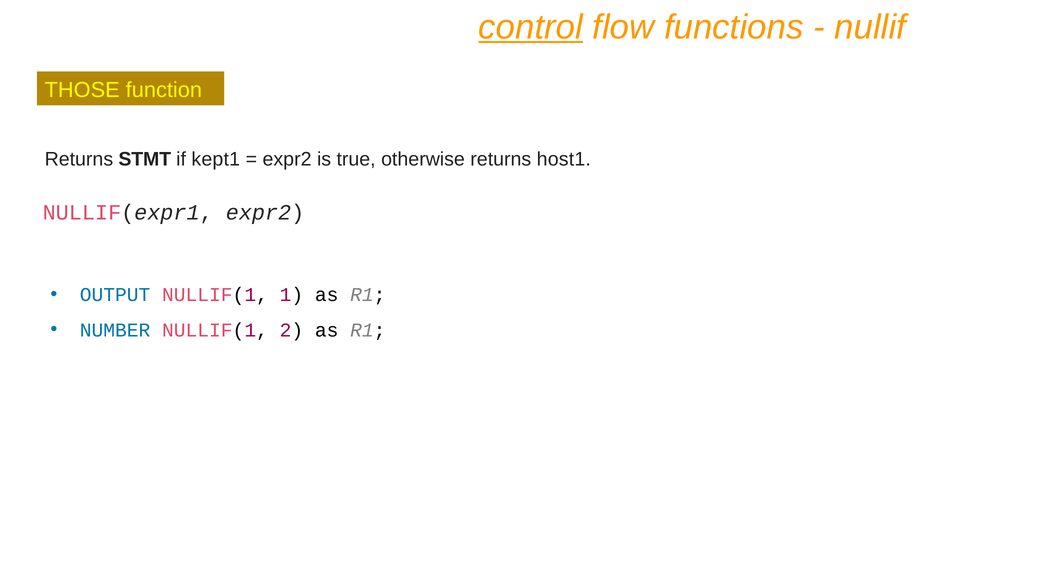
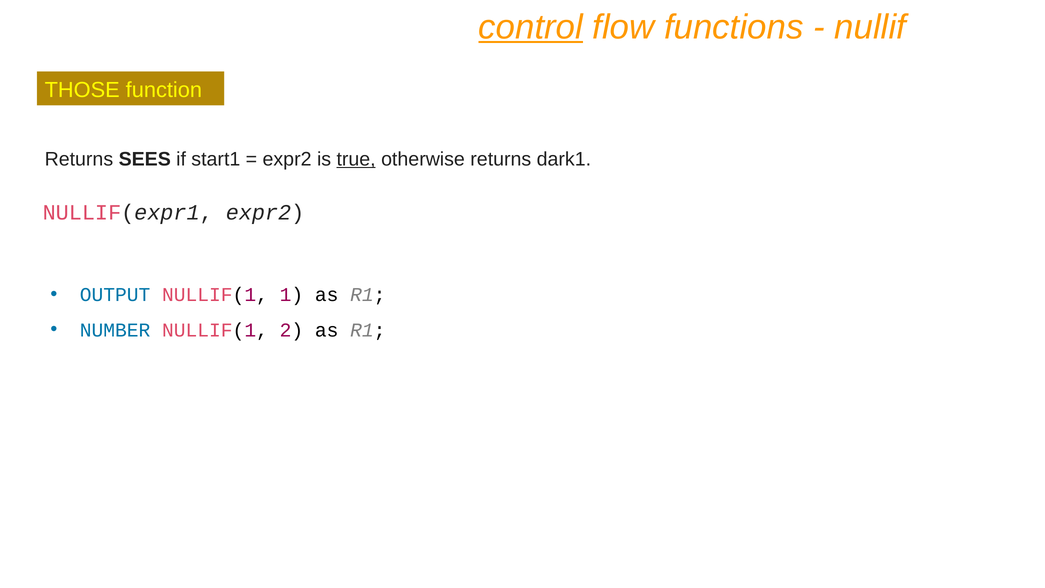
STMT: STMT -> SEES
kept1: kept1 -> start1
true underline: none -> present
host1: host1 -> dark1
